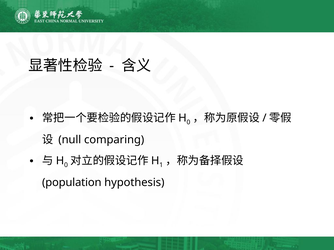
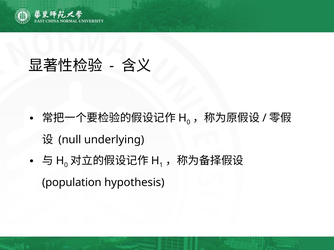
comparing: comparing -> underlying
